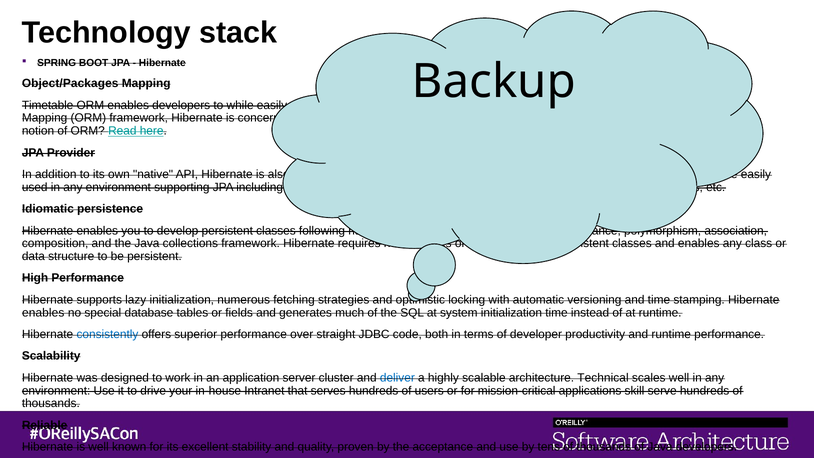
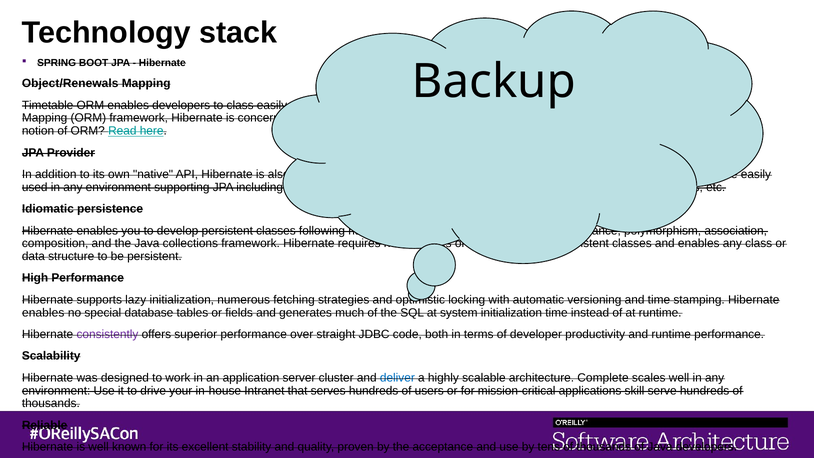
Object/Packages: Object/Packages -> Object/Renewals
to while: while -> class
consistently colour: blue -> purple
Technical: Technical -> Complete
